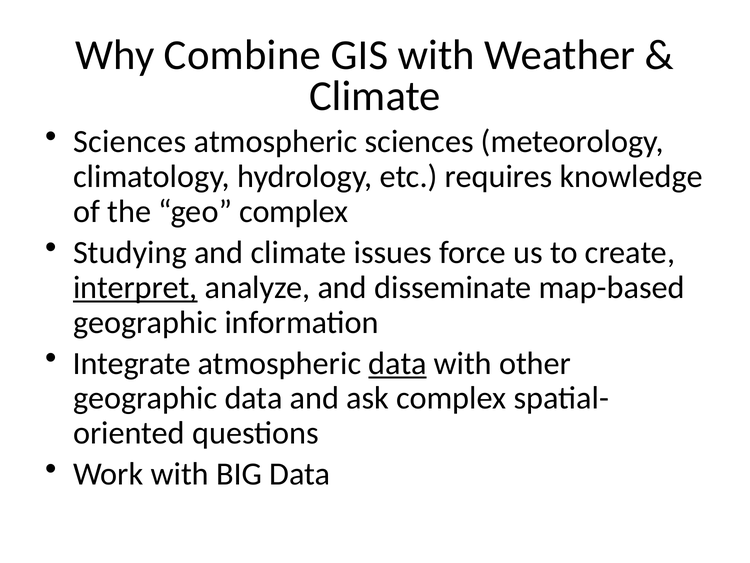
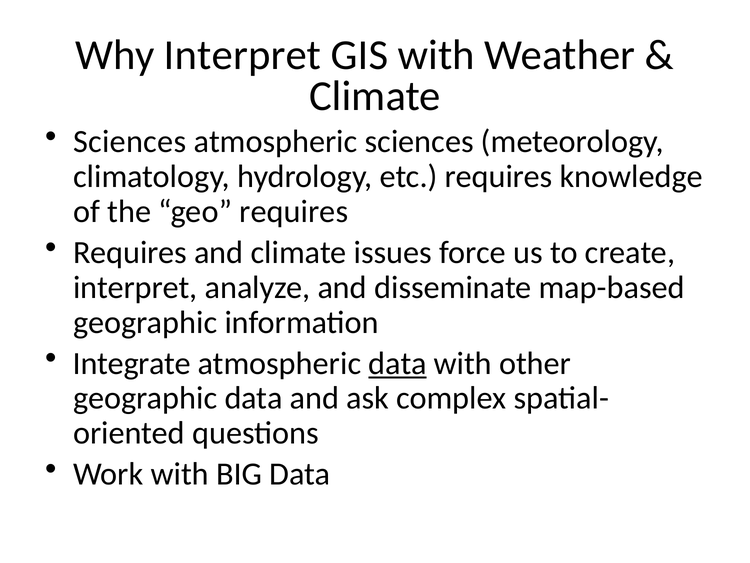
Why Combine: Combine -> Interpret
geo complex: complex -> requires
Studying at (130, 252): Studying -> Requires
interpret at (135, 287) underline: present -> none
